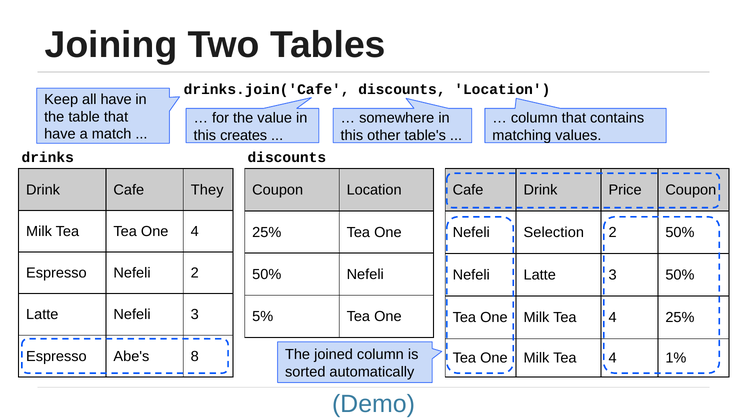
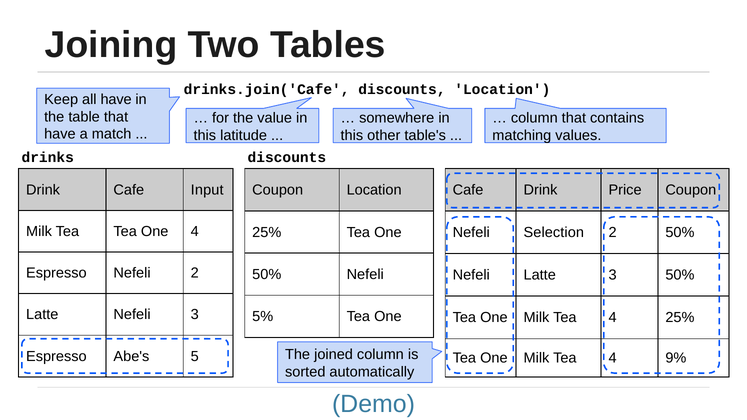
creates: creates -> latitude
They: They -> Input
8: 8 -> 5
1%: 1% -> 9%
